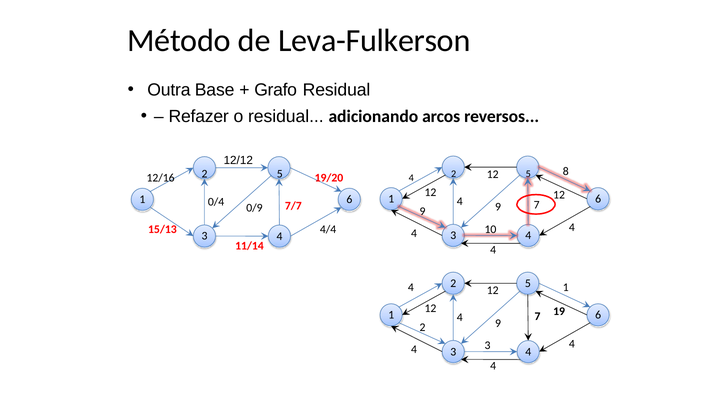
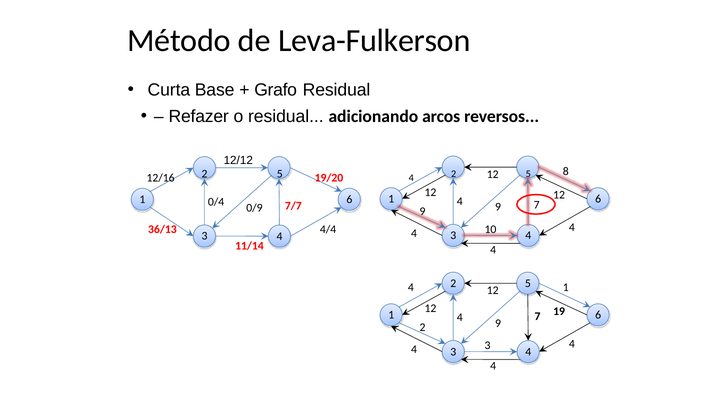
Outra: Outra -> Curta
15/13: 15/13 -> 36/13
